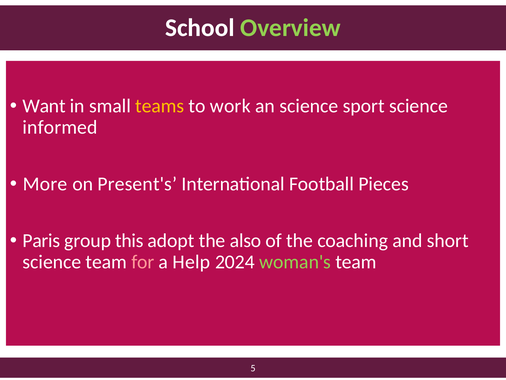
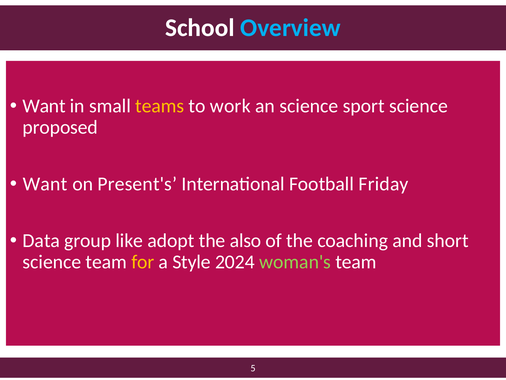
Overview colour: light green -> light blue
informed: informed -> proposed
More at (45, 184): More -> Want
Pieces: Pieces -> Friday
Paris: Paris -> Data
this: this -> like
for colour: pink -> yellow
Help: Help -> Style
